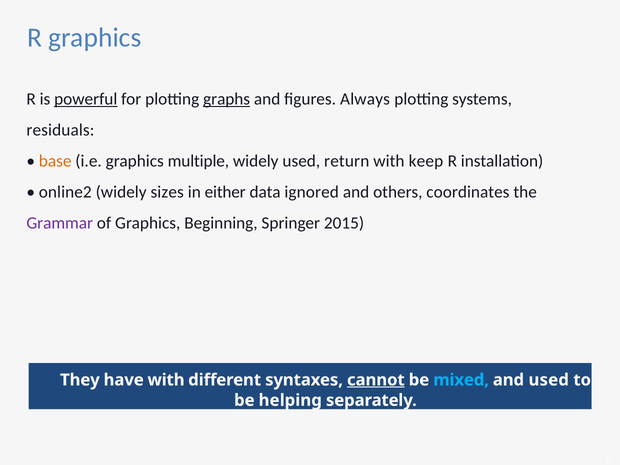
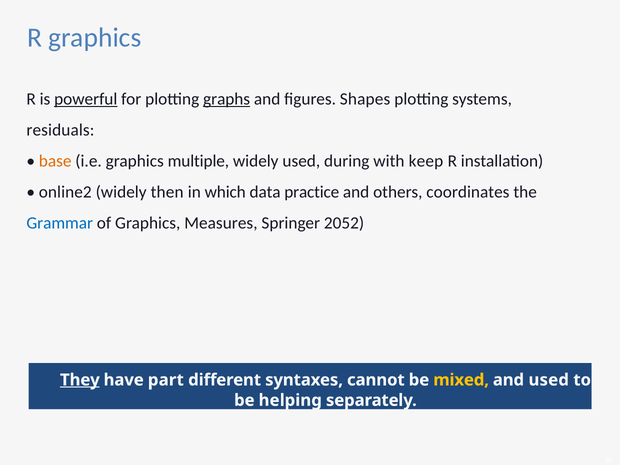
Always: Always -> Shapes
return: return -> during
sizes: sizes -> then
either: either -> which
ignored: ignored -> practice
Grammar colour: purple -> blue
Beginning: Beginning -> Measures
2015: 2015 -> 2052
They underline: none -> present
have with: with -> part
cannot underline: present -> none
mixed colour: light blue -> yellow
